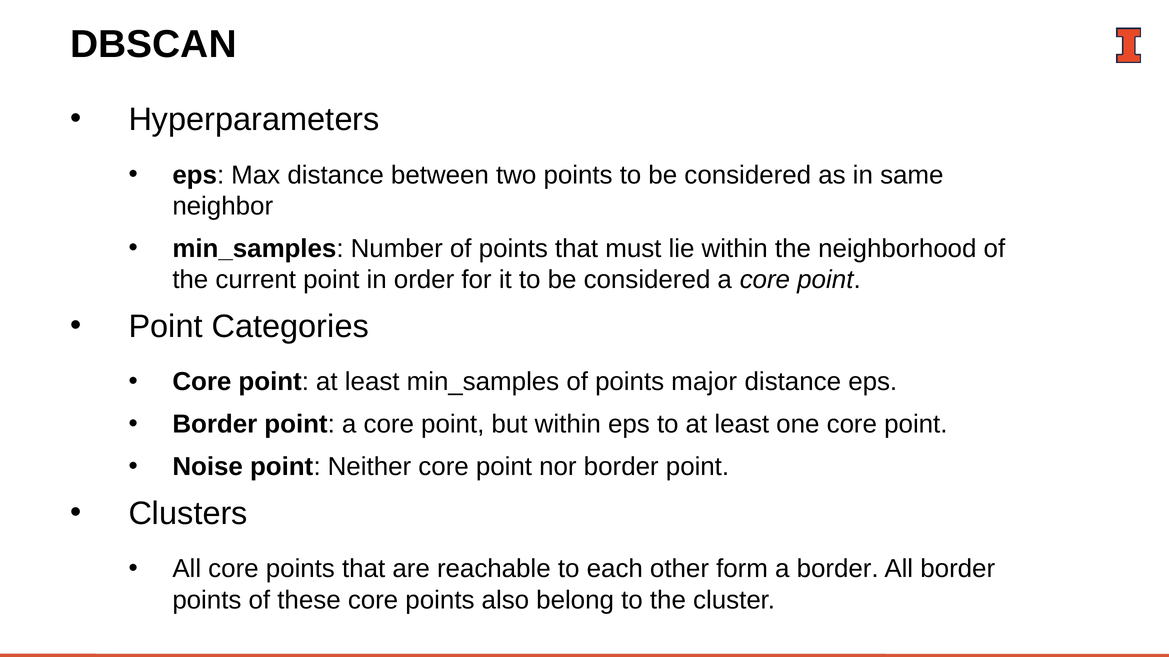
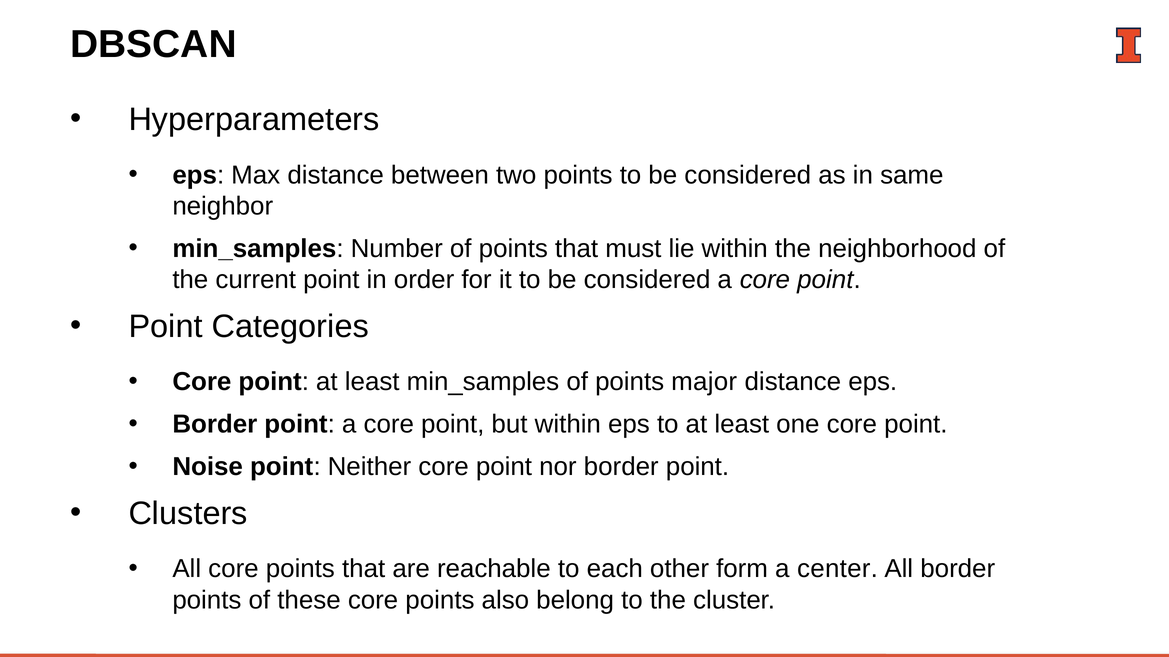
a border: border -> center
